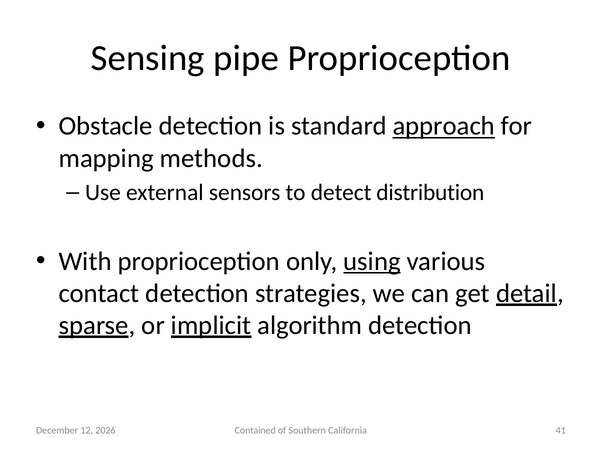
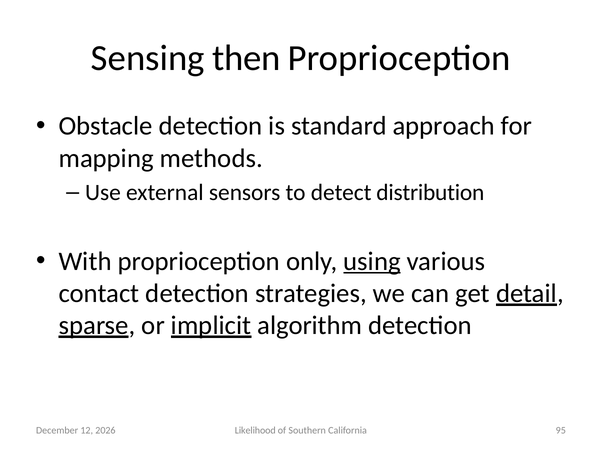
pipe: pipe -> then
approach underline: present -> none
Contained: Contained -> Likelihood
41: 41 -> 95
